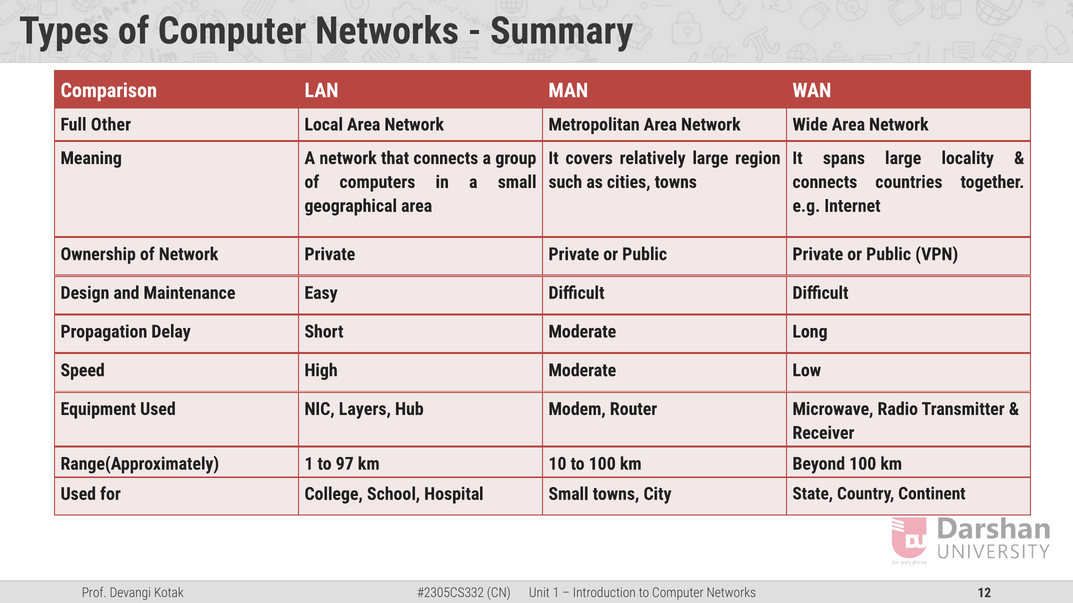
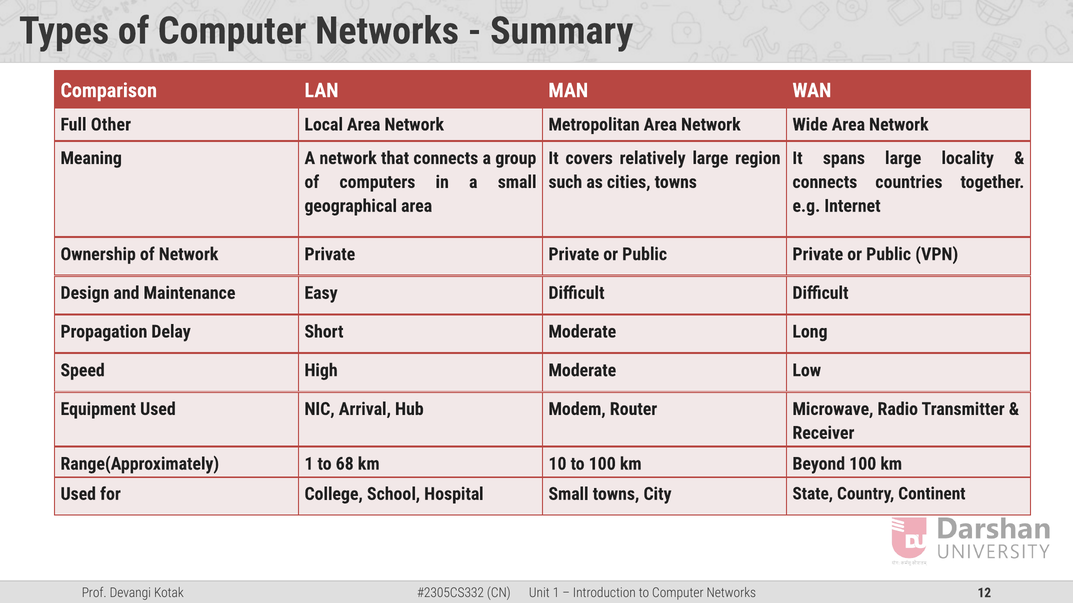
Layers: Layers -> Arrival
97: 97 -> 68
